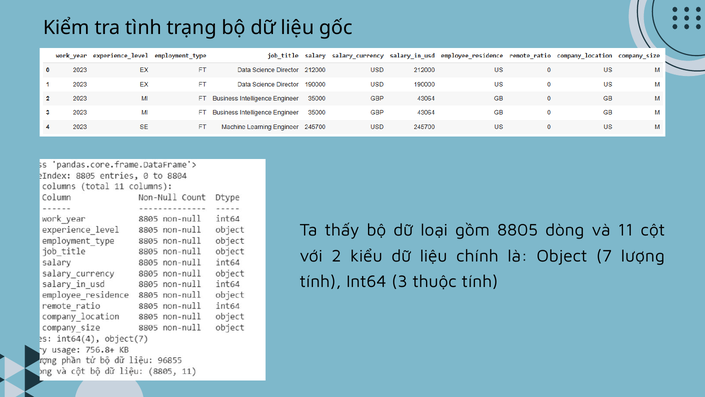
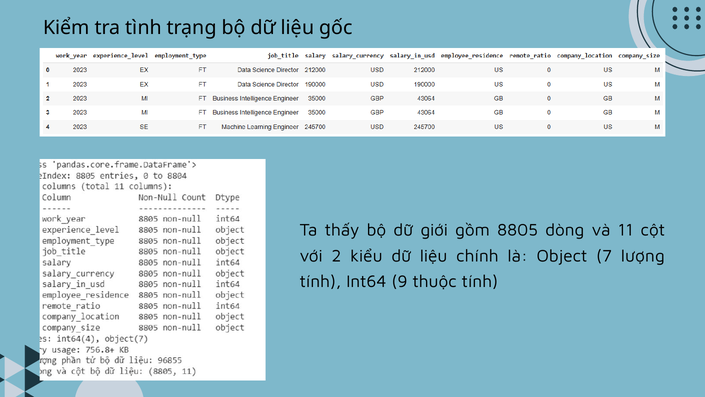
loại: loại -> giới
3: 3 -> 9
